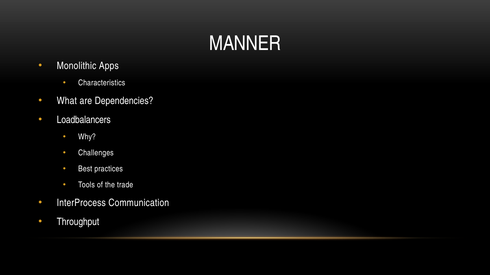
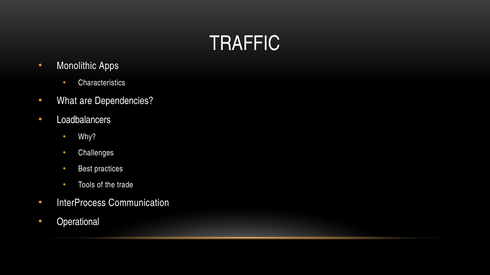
MANNER: MANNER -> TRAFFIC
Throughput: Throughput -> Operational
